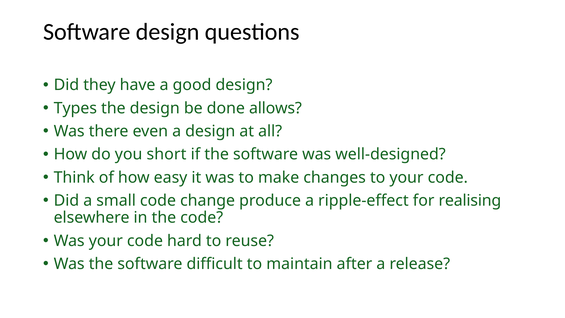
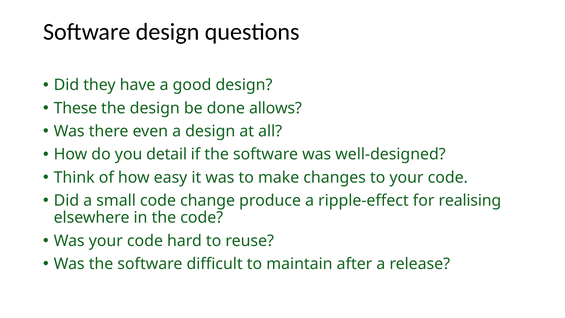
Types: Types -> These
short: short -> detail
